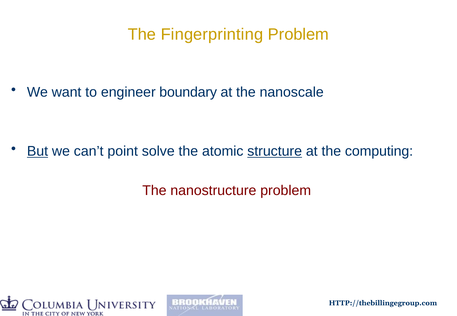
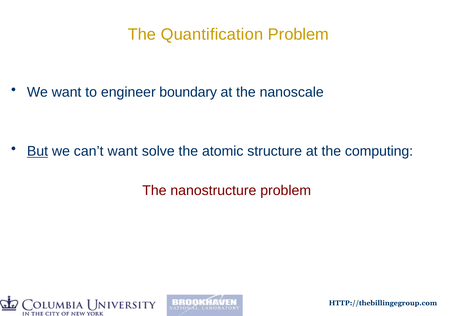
Fingerprinting: Fingerprinting -> Quantification
can’t point: point -> want
structure underline: present -> none
